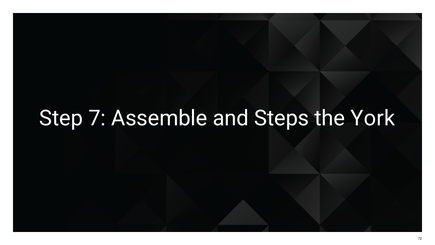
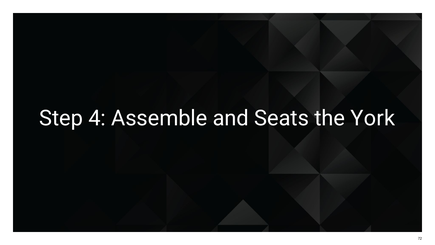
7: 7 -> 4
Steps: Steps -> Seats
